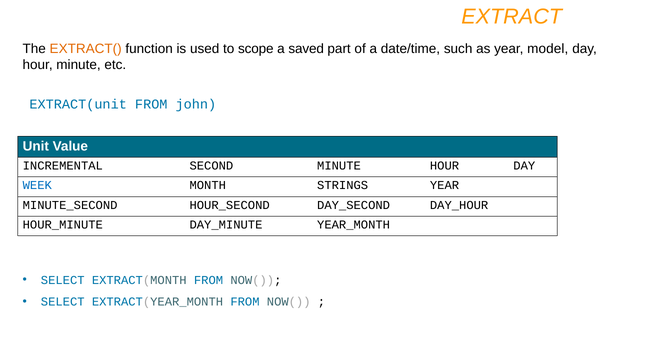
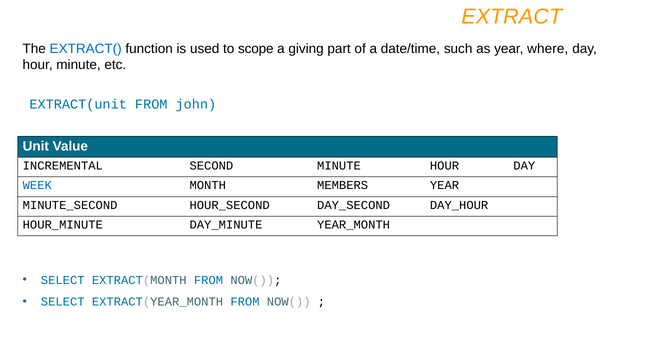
EXTRACT( colour: orange -> blue
saved: saved -> giving
model: model -> where
STRINGS: STRINGS -> MEMBERS
